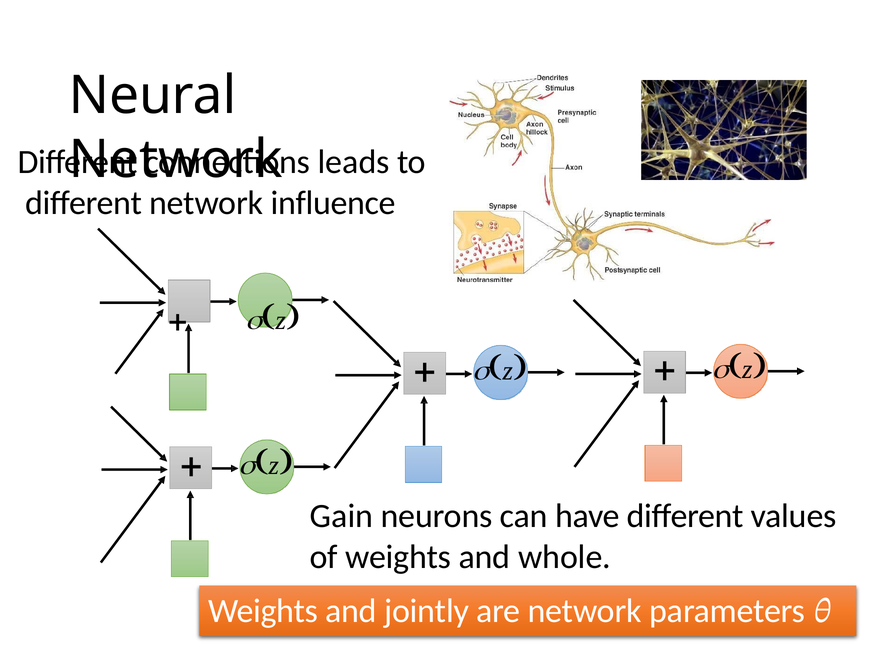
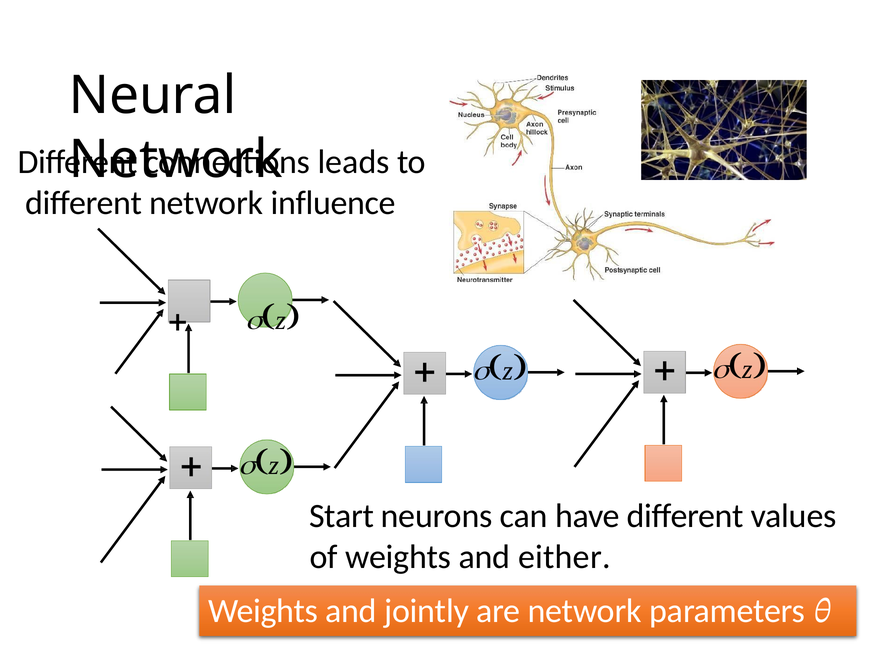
Gain: Gain -> Start
whole: whole -> either
